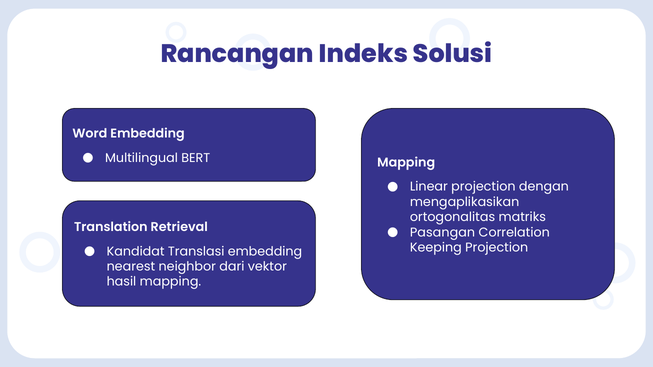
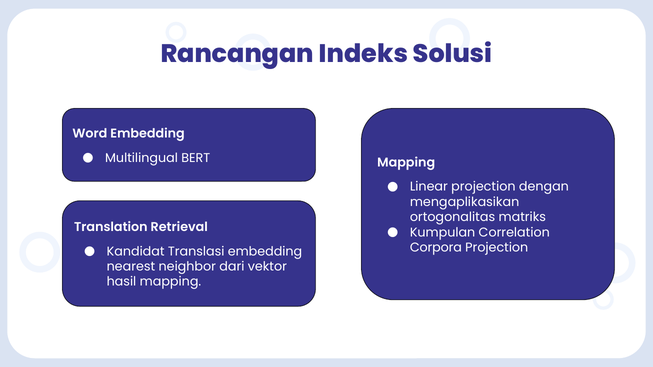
Pasangan: Pasangan -> Kumpulan
Keeping: Keeping -> Corpora
